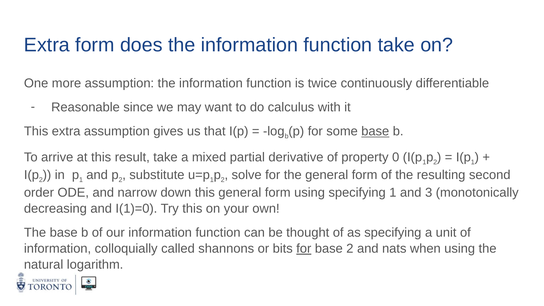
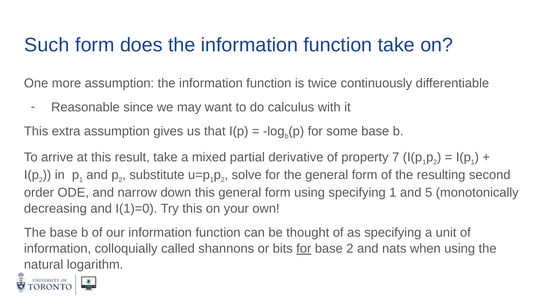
Extra at (47, 45): Extra -> Such
base at (375, 131) underline: present -> none
0: 0 -> 7
3: 3 -> 5
